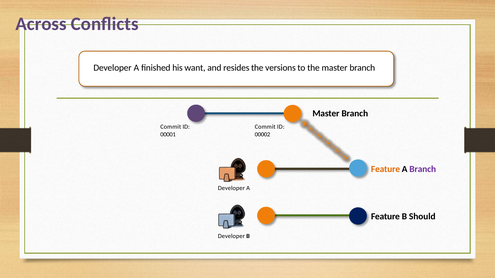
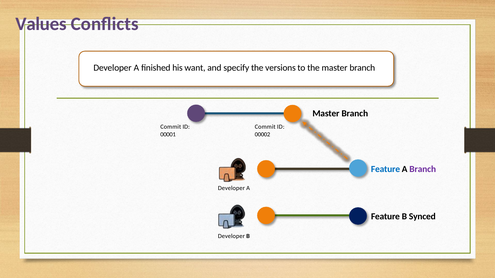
Across: Across -> Values
resides: resides -> specify
Feature at (385, 169) colour: orange -> blue
Should: Should -> Synced
